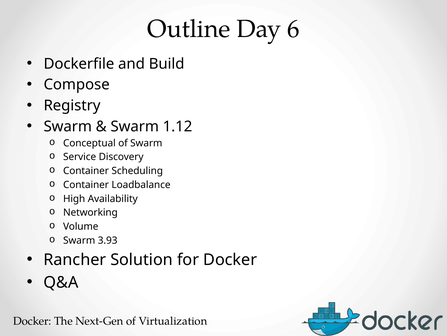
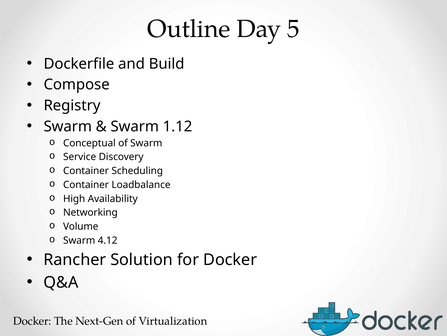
6: 6 -> 5
3.93: 3.93 -> 4.12
